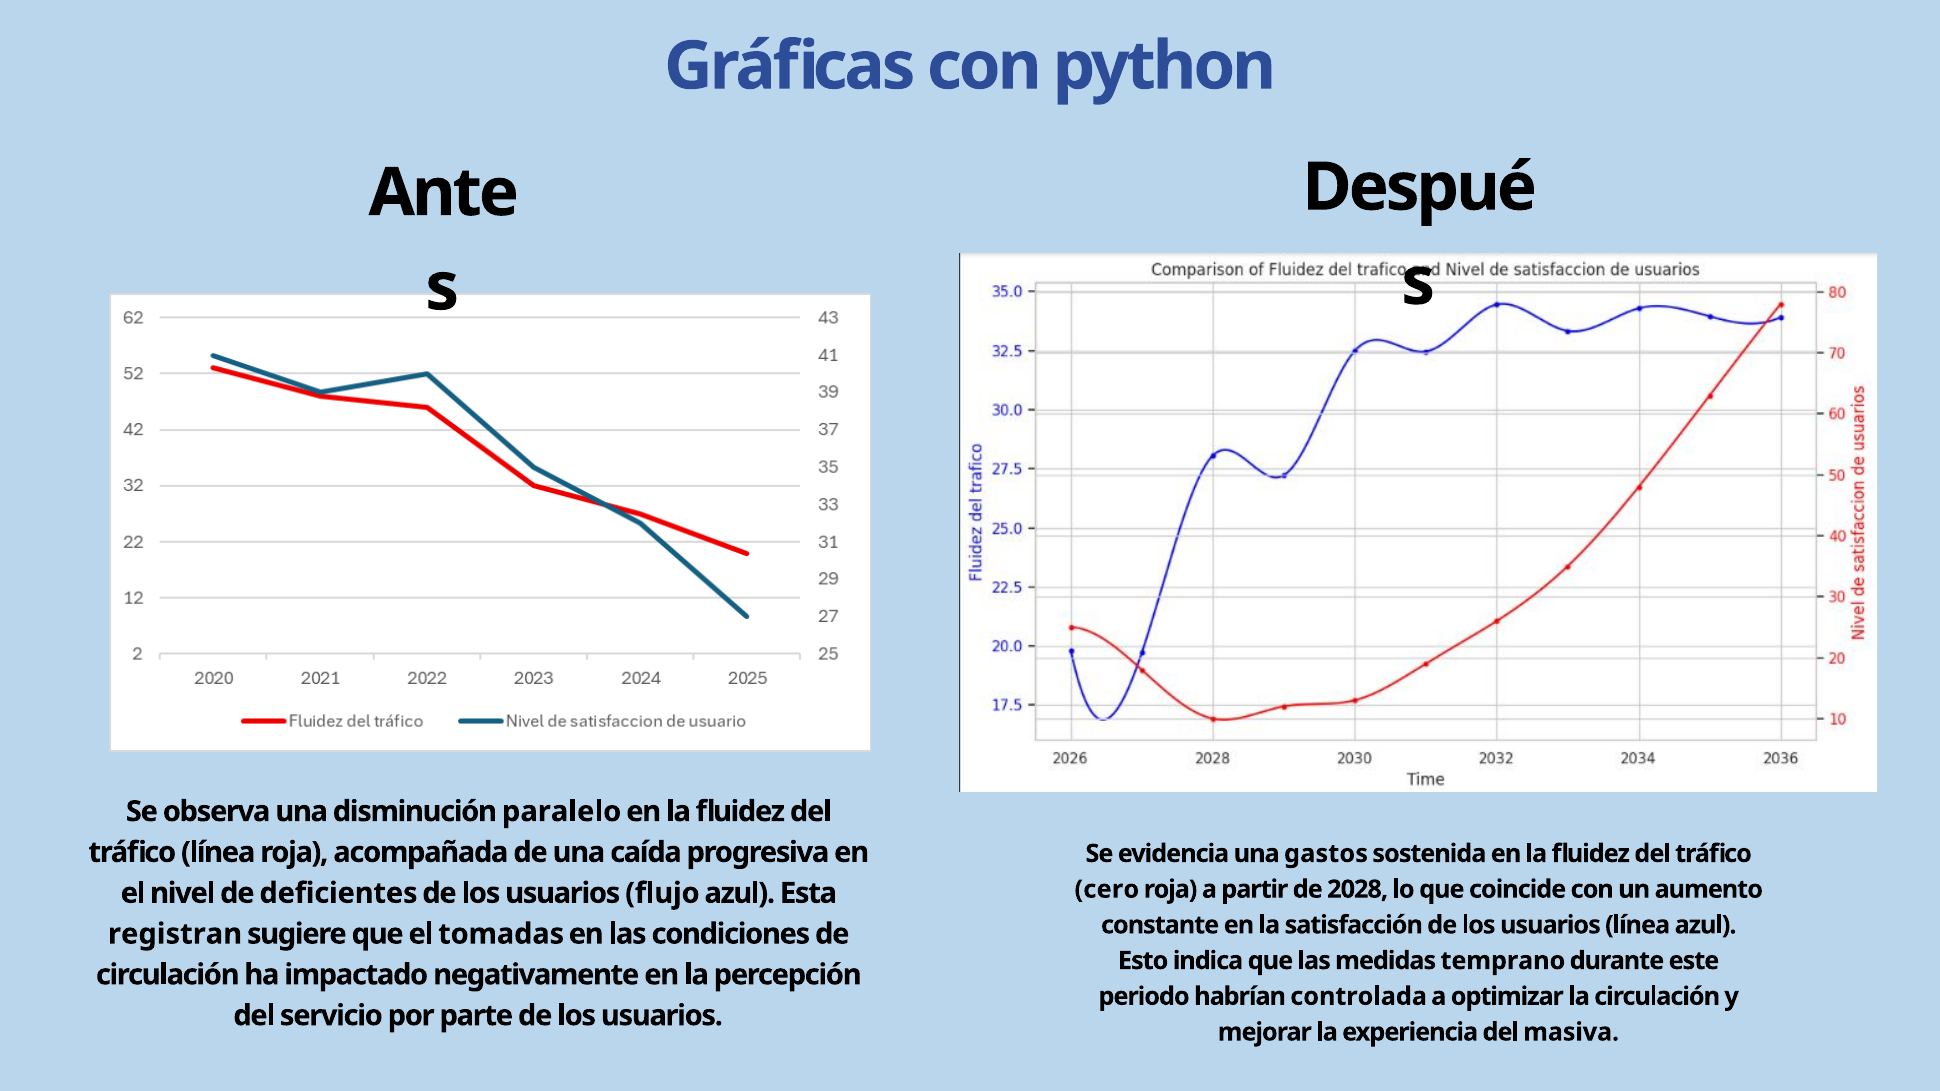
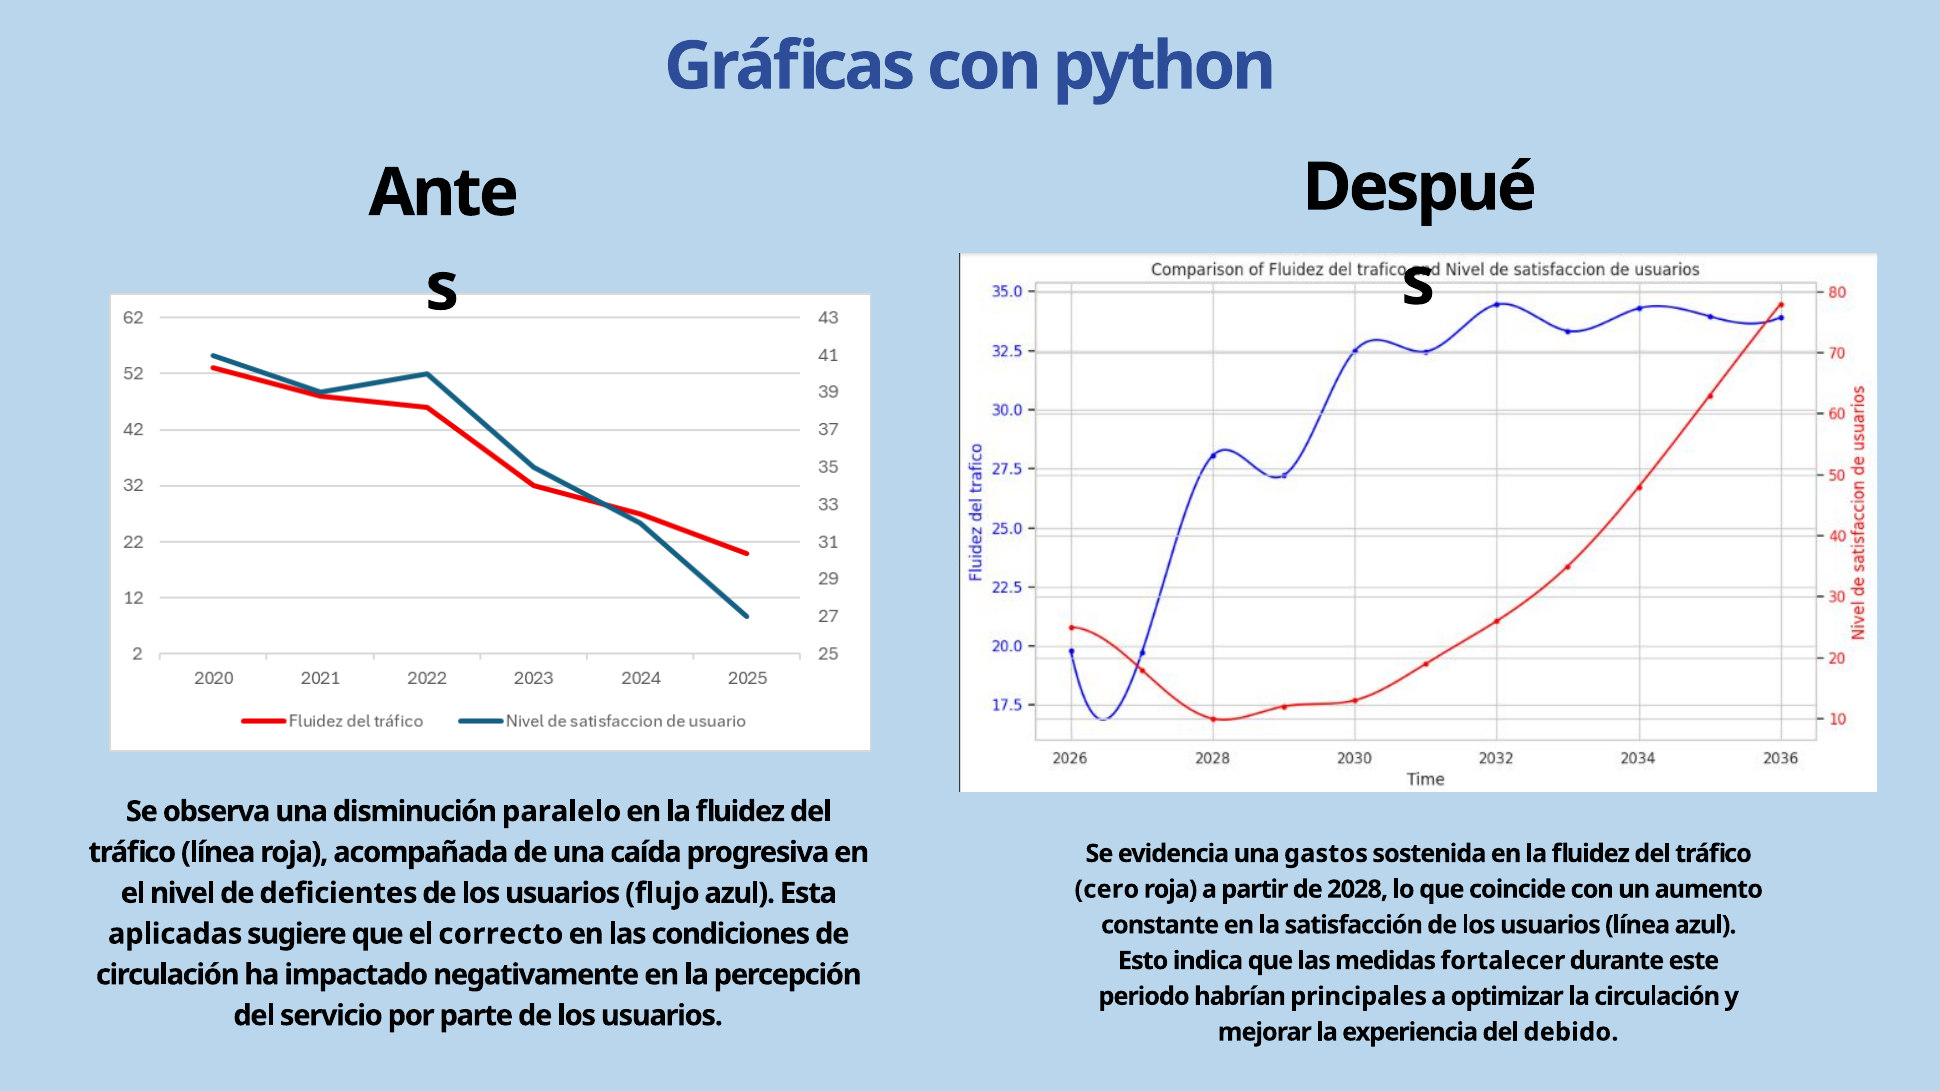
registran: registran -> aplicadas
tomadas: tomadas -> correcto
temprano: temprano -> fortalecer
controlada: controlada -> principales
masiva: masiva -> debido
